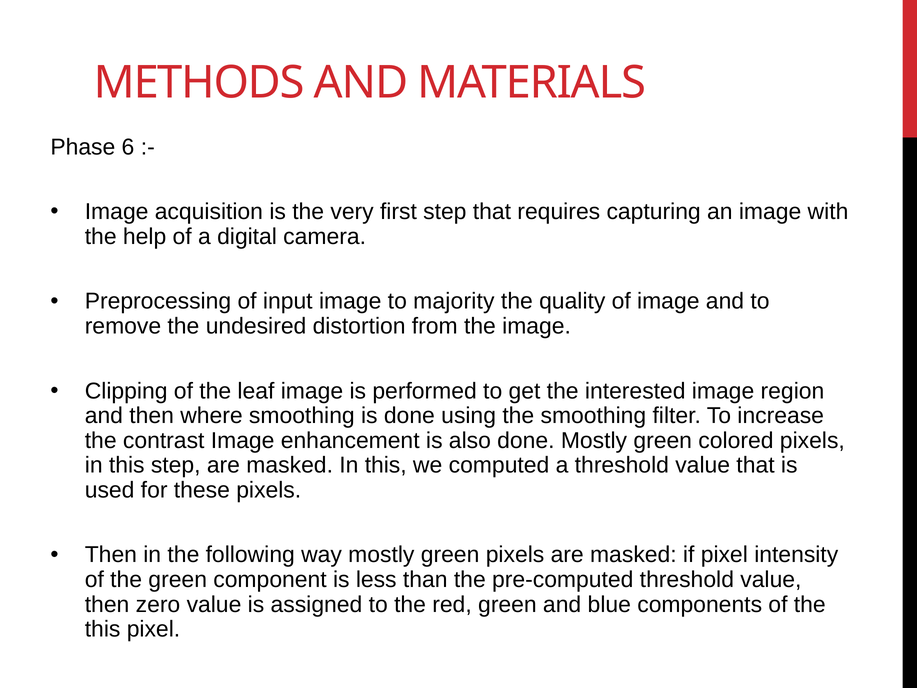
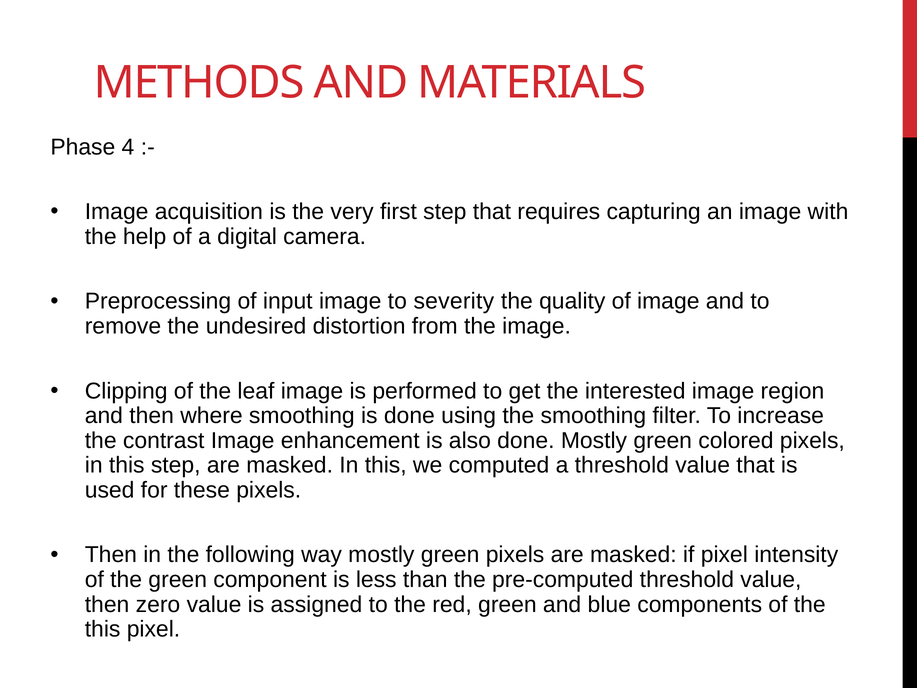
6: 6 -> 4
majority: majority -> severity
